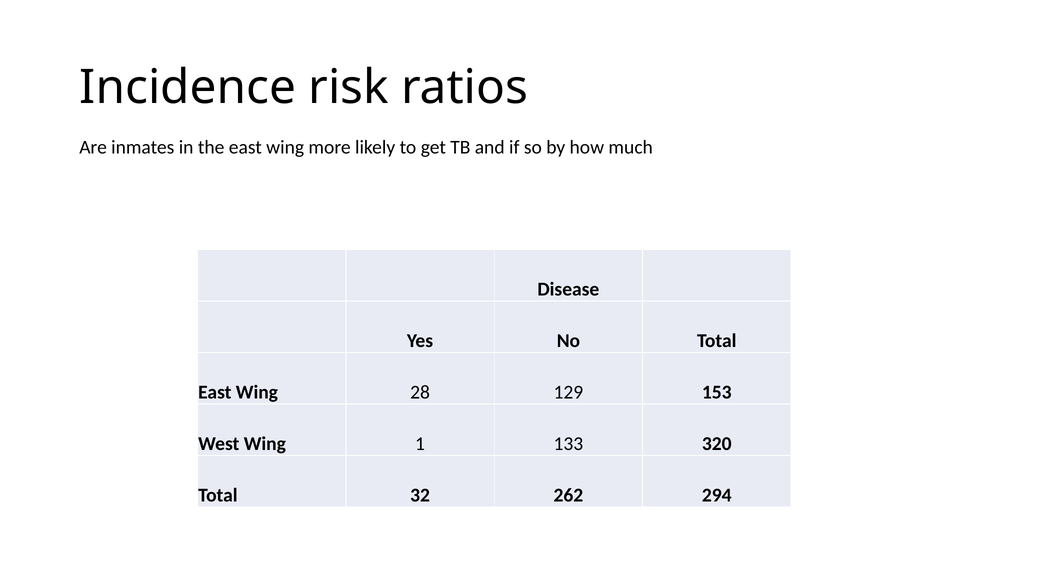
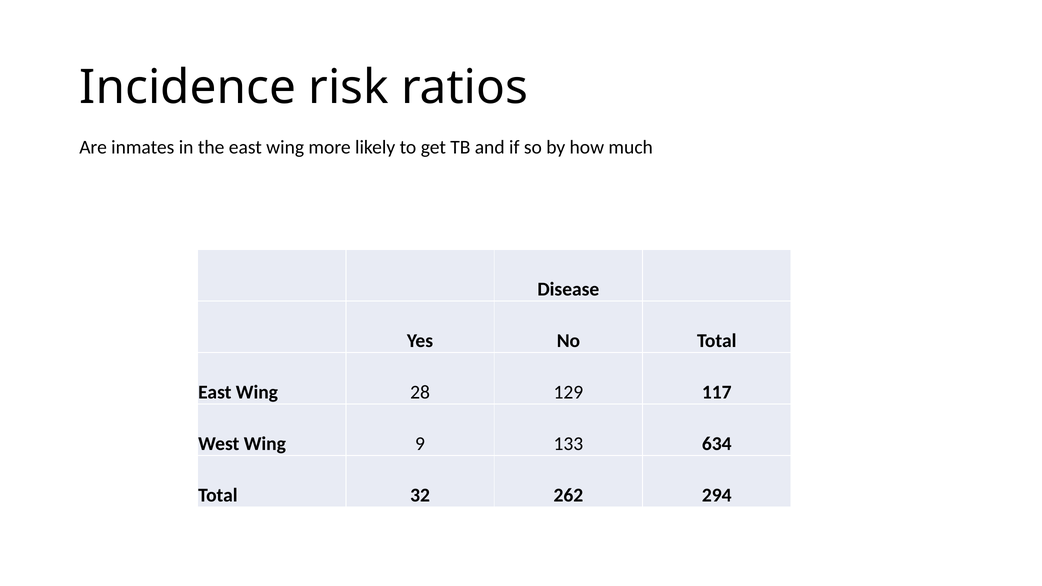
153: 153 -> 117
1: 1 -> 9
320: 320 -> 634
